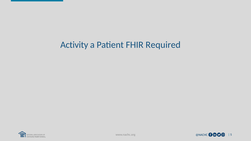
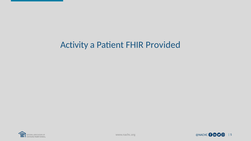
Required: Required -> Provided
